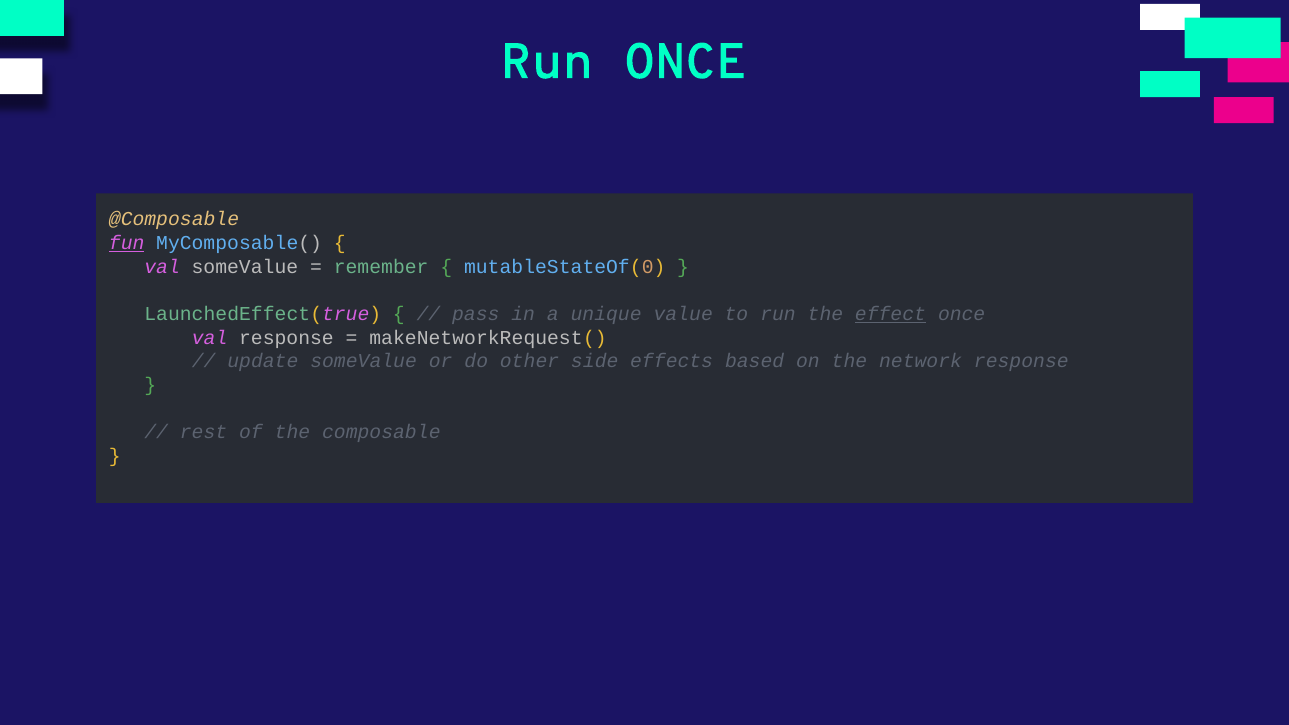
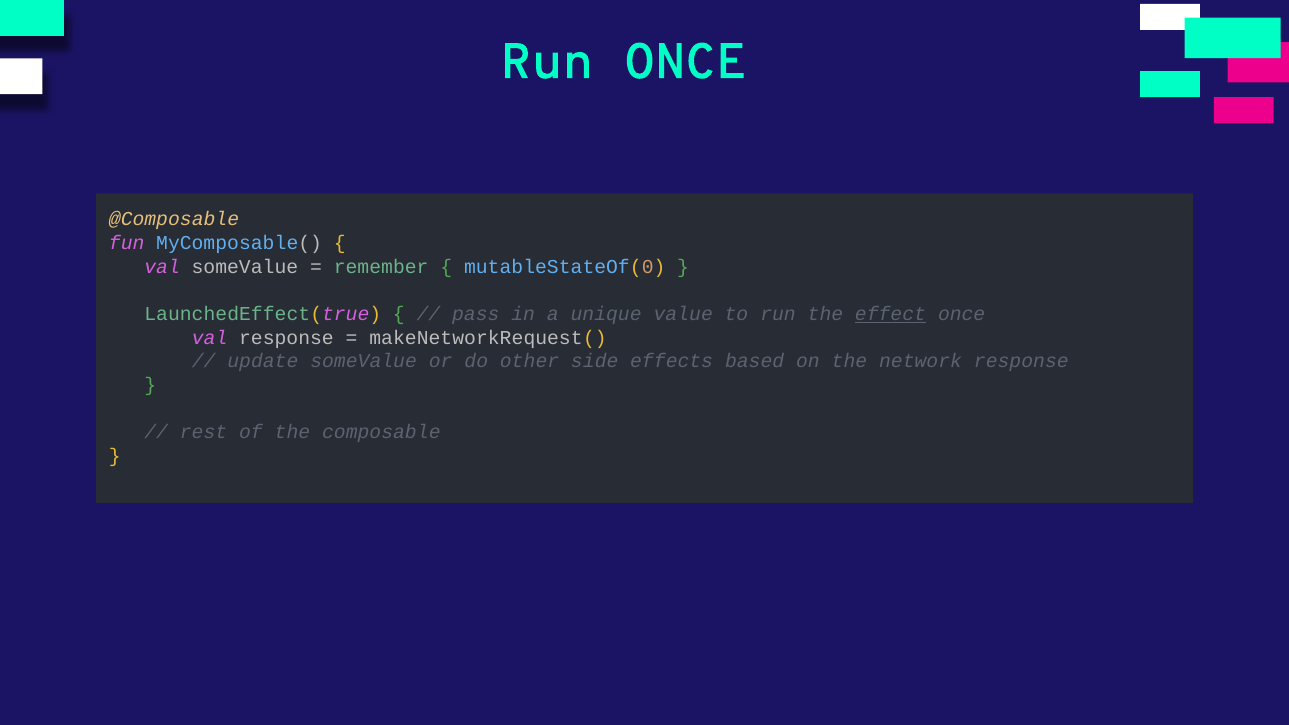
fun underline: present -> none
